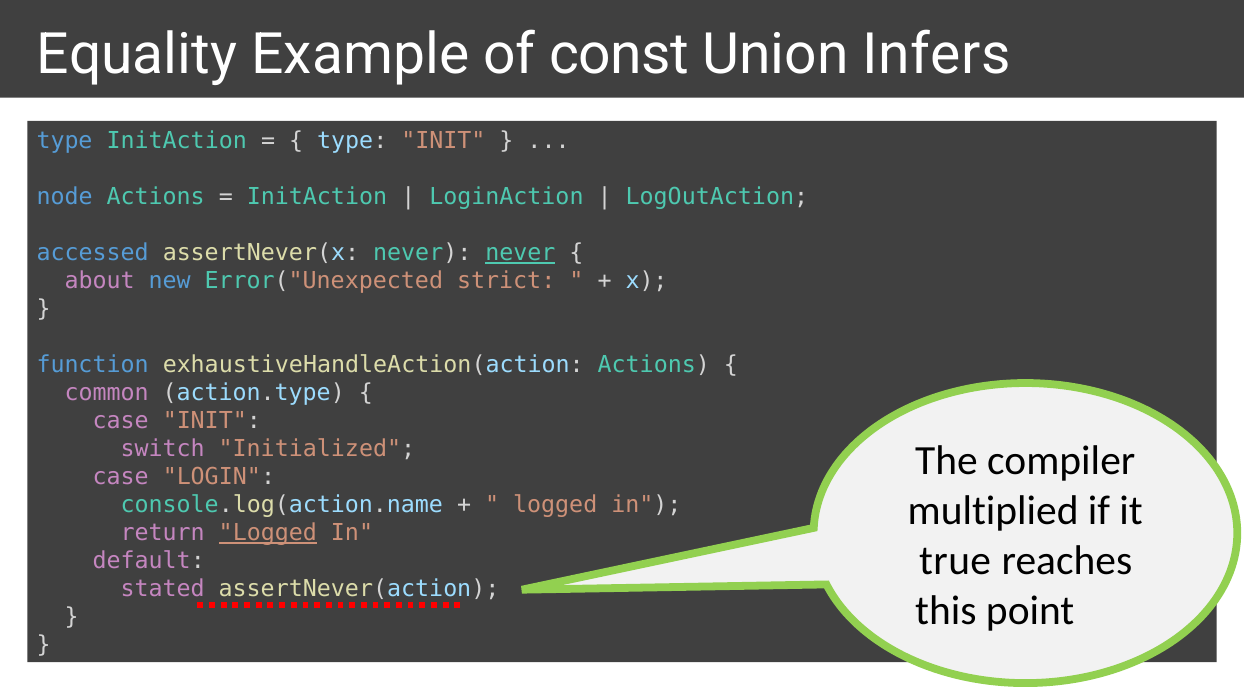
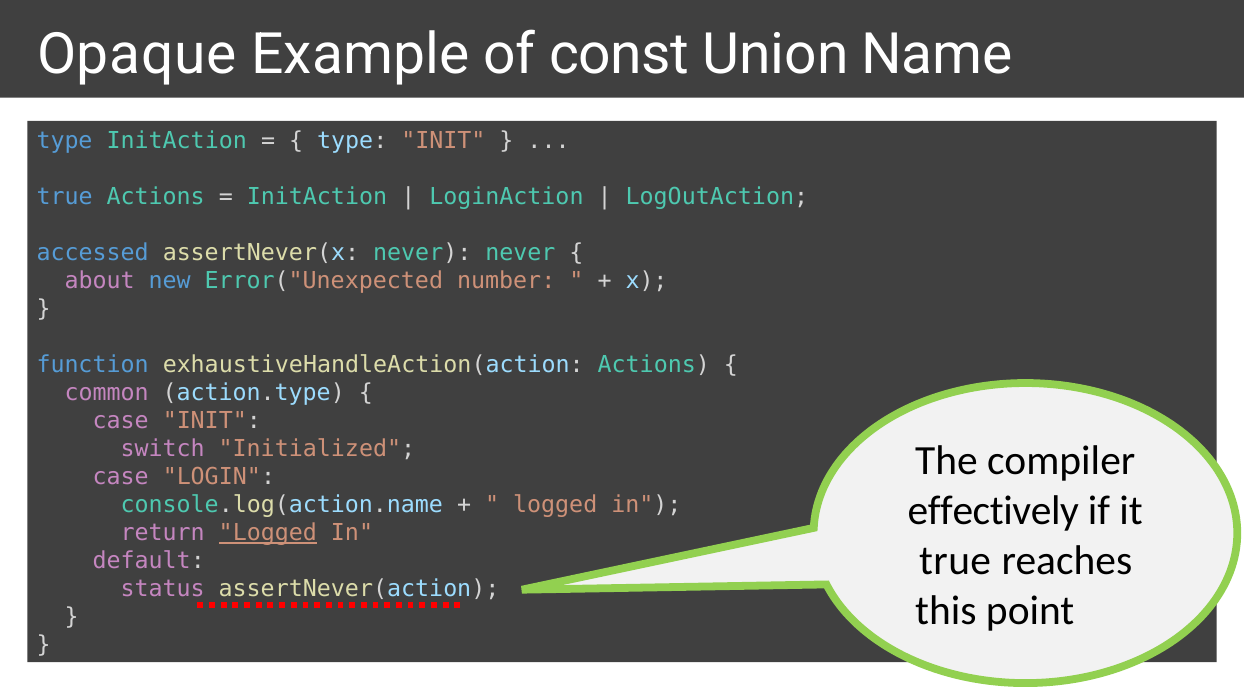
Equality: Equality -> Opaque
Infers: Infers -> Name
node at (65, 197): node -> true
never at (520, 253) underline: present -> none
strict: strict -> number
multiplied: multiplied -> effectively
stated: stated -> status
